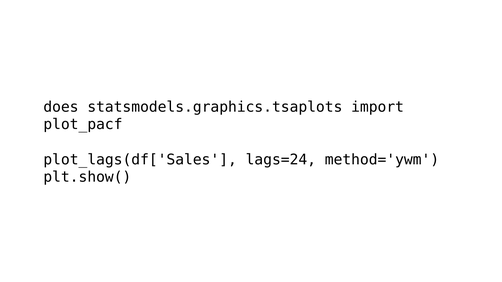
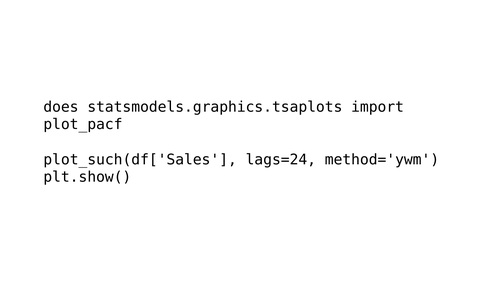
plot_lags(df['Sales: plot_lags(df['Sales -> plot_such(df['Sales
